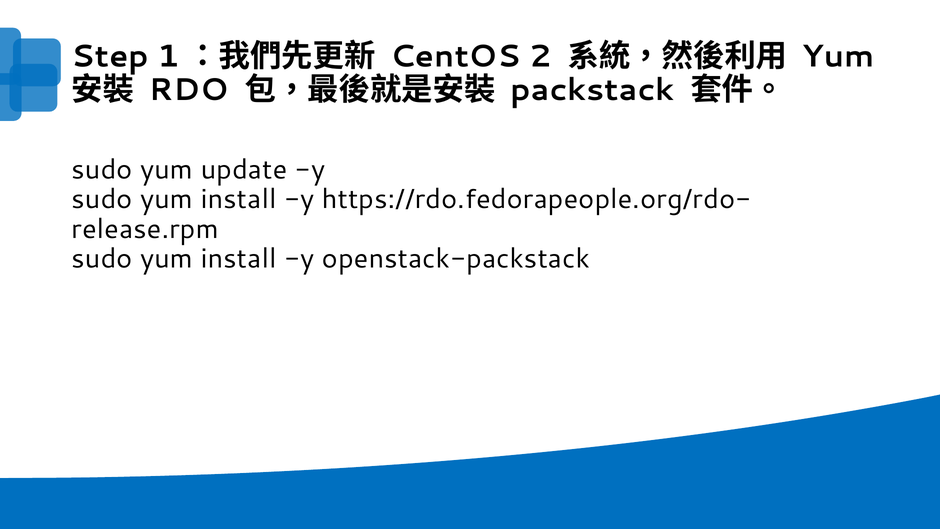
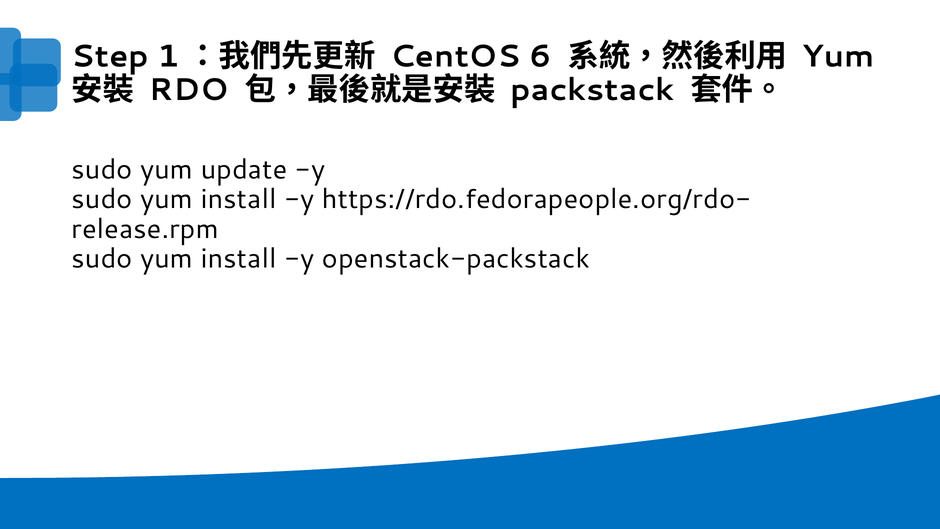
2: 2 -> 6
